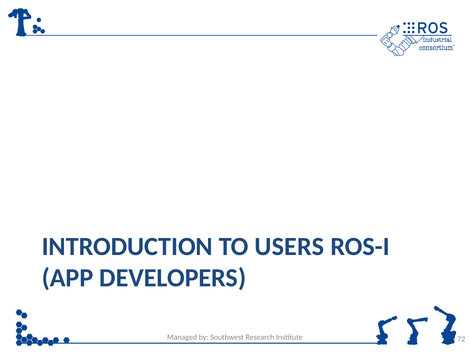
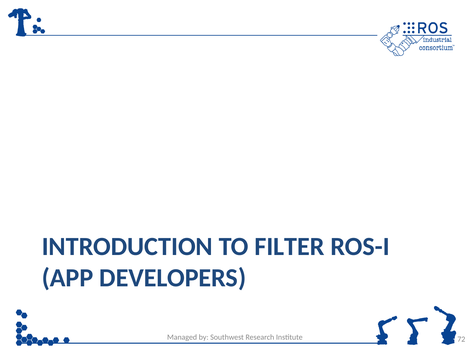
USERS: USERS -> FILTER
